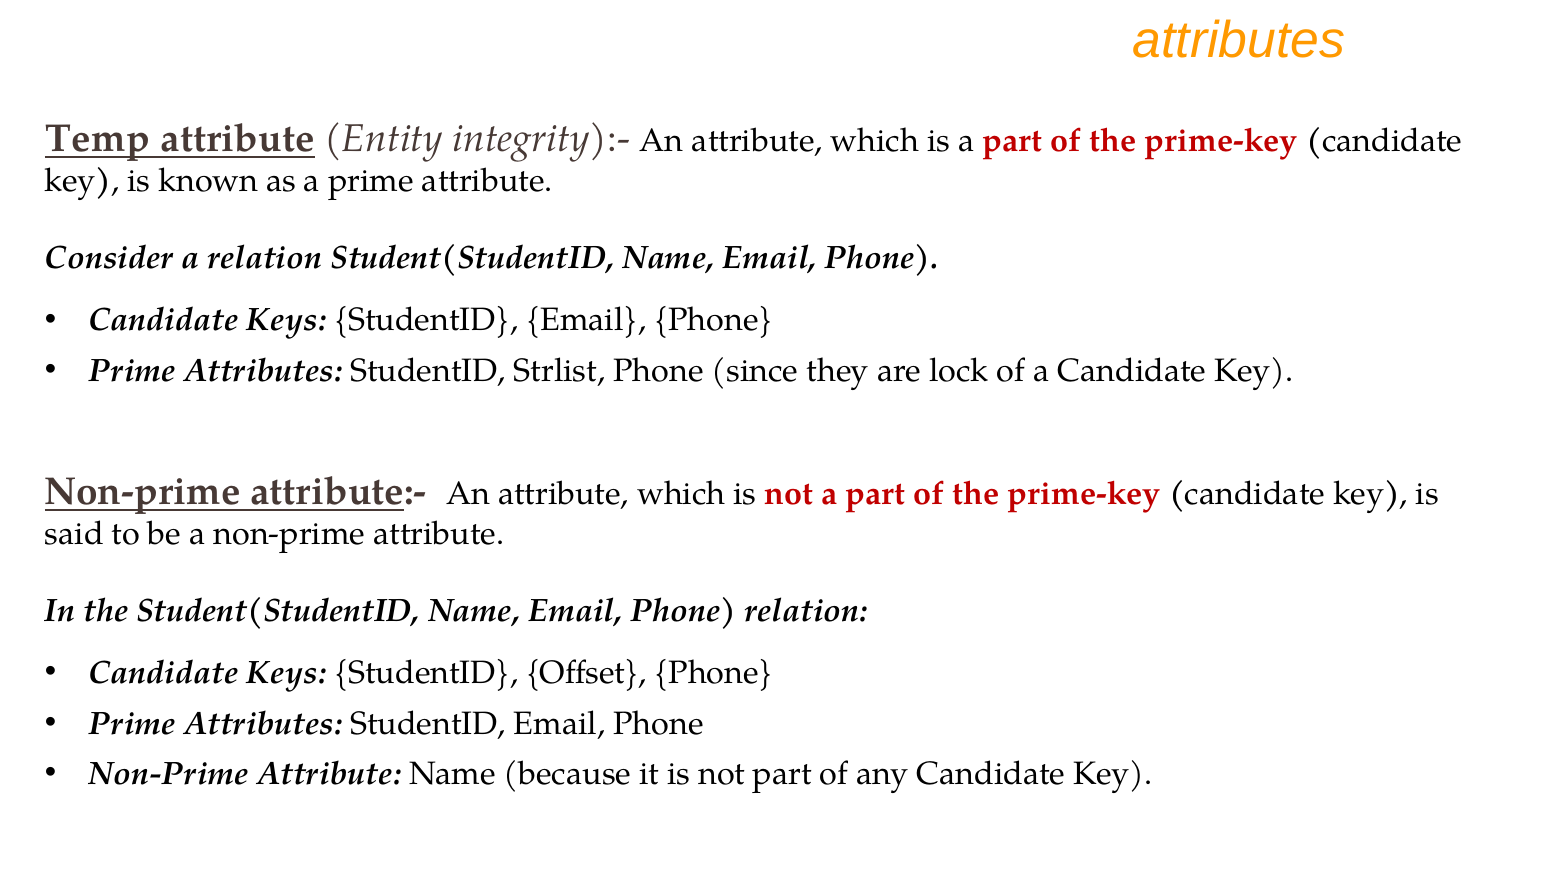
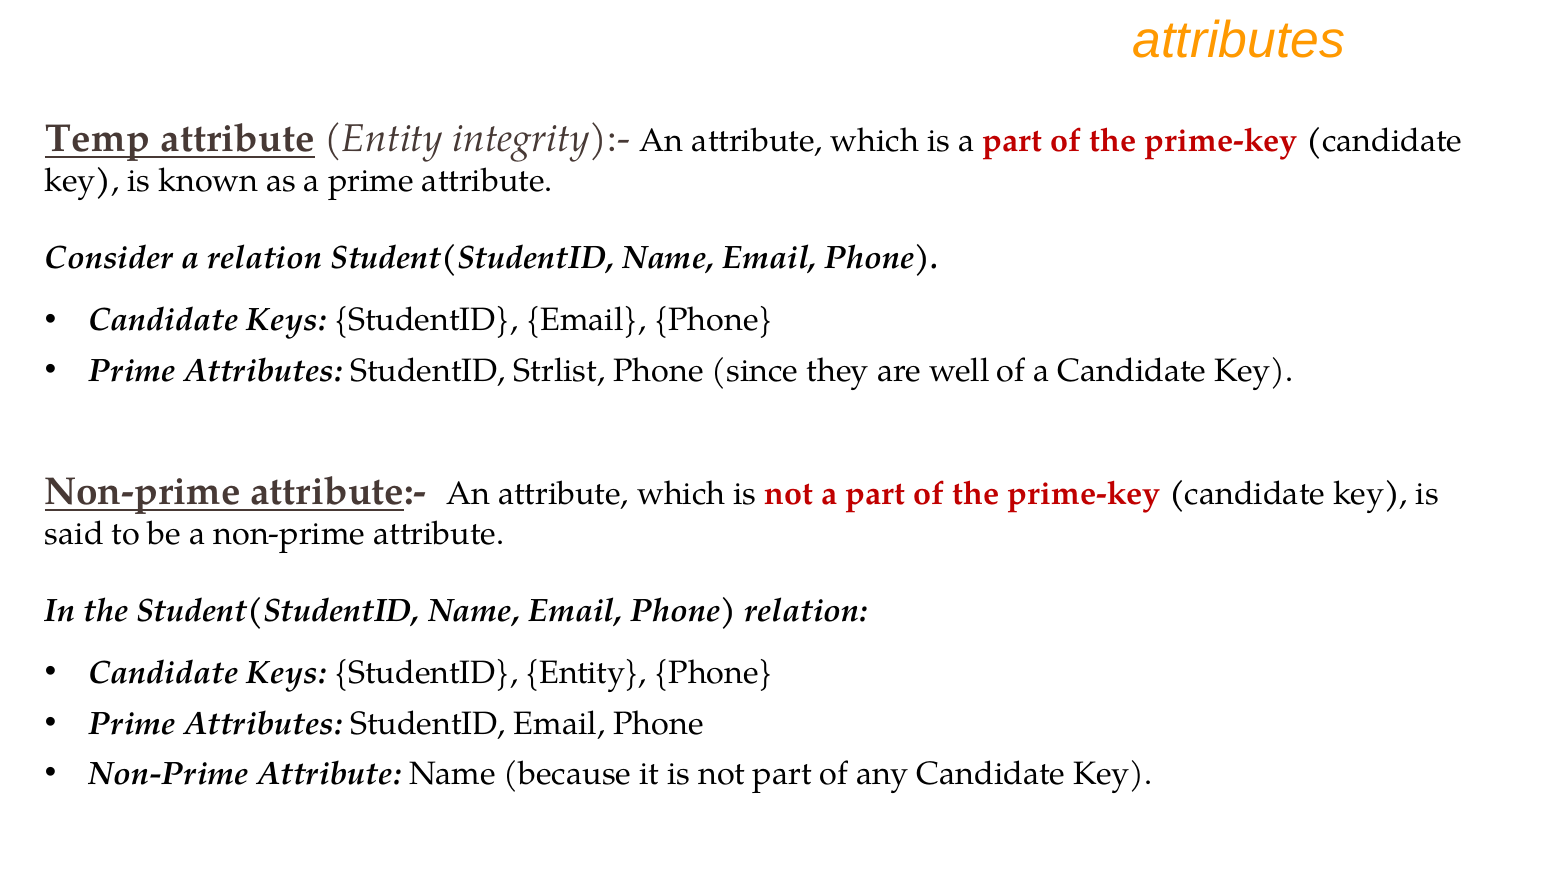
lock: lock -> well
StudentID Offset: Offset -> Entity
